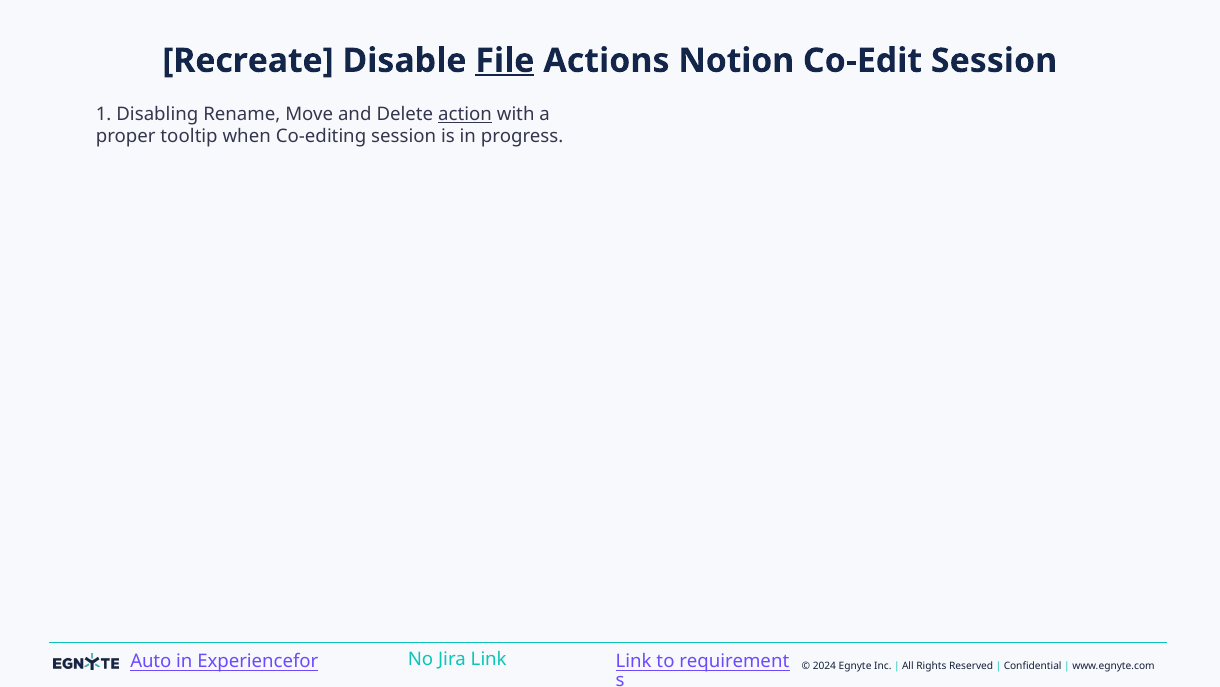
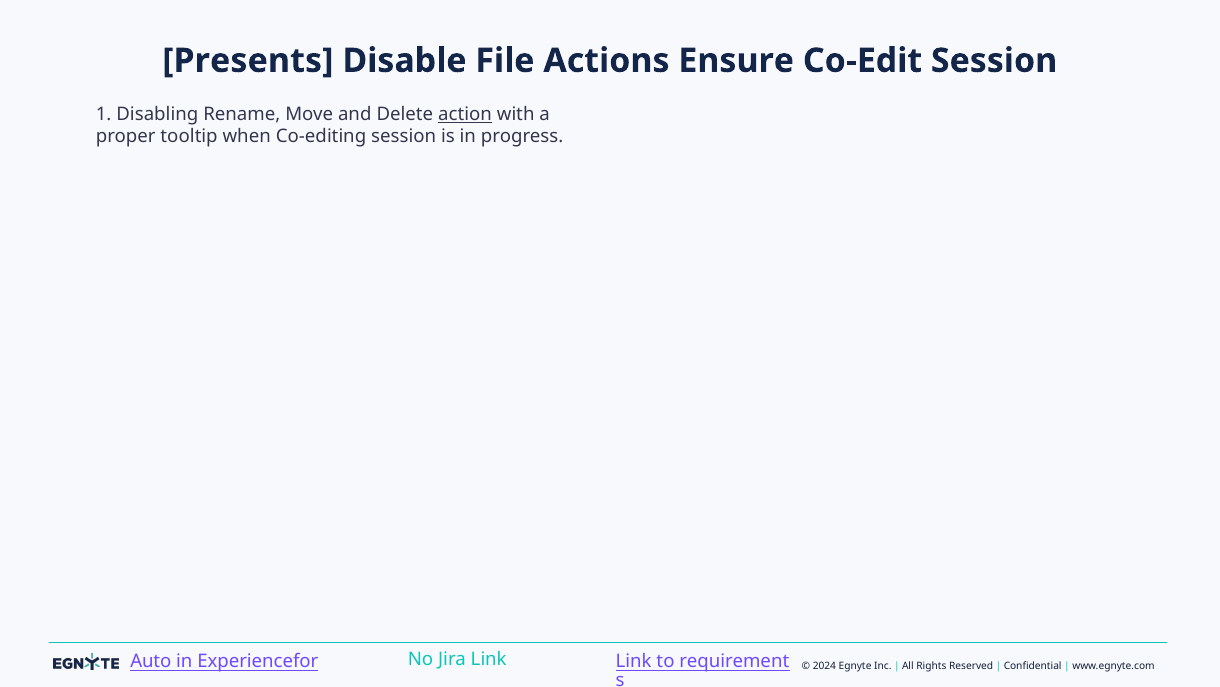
Recreate: Recreate -> Presents
File underline: present -> none
Notion: Notion -> Ensure
